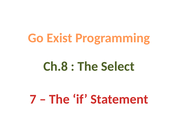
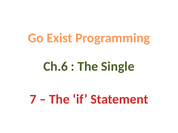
Ch.8: Ch.8 -> Ch.6
Select: Select -> Single
